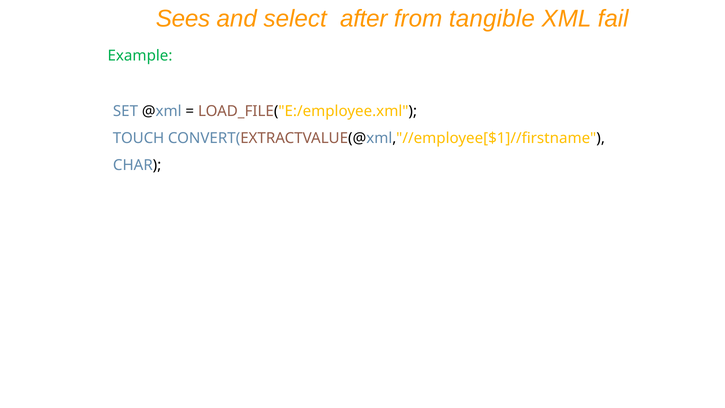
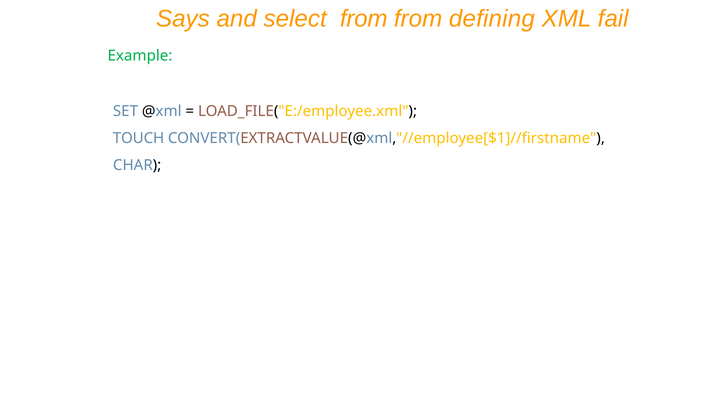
Sees: Sees -> Says
select after: after -> from
tangible: tangible -> defining
